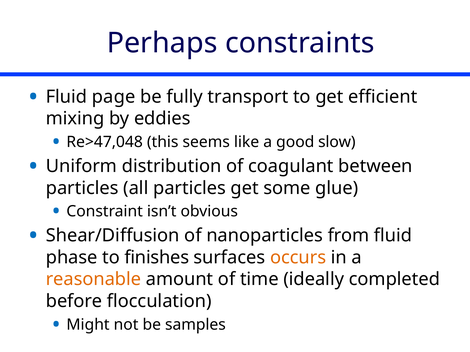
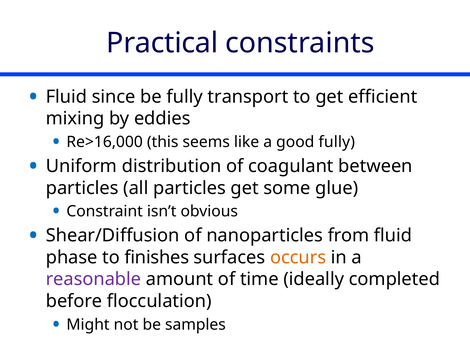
Perhaps: Perhaps -> Practical
page: page -> since
Re>47,048: Re>47,048 -> Re>16,000
good slow: slow -> fully
reasonable colour: orange -> purple
